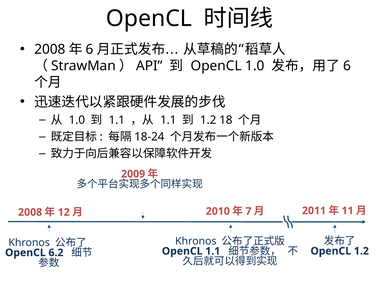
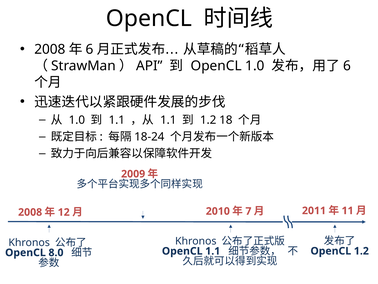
6.2: 6.2 -> 8.0
